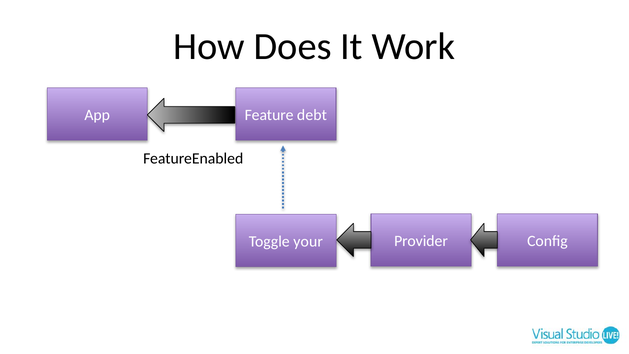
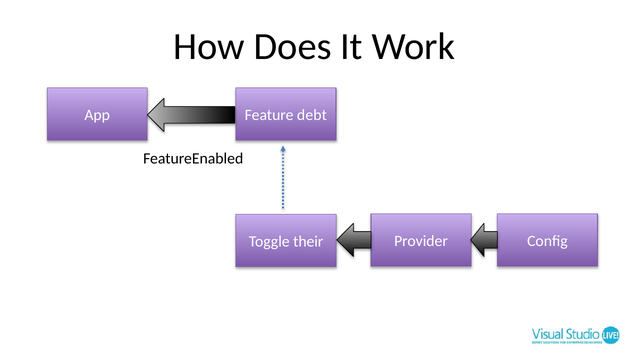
your: your -> their
